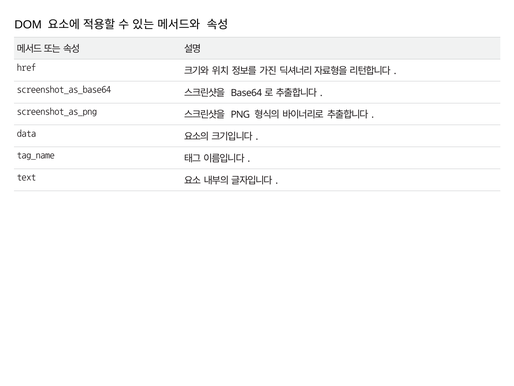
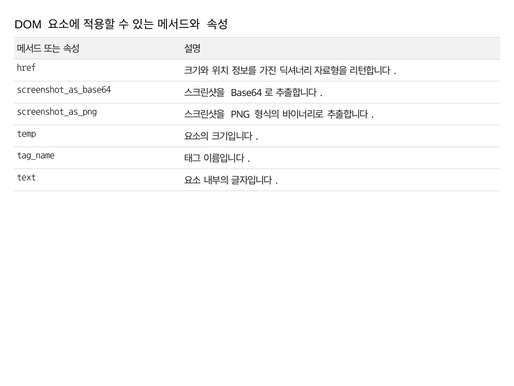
data: data -> temp
